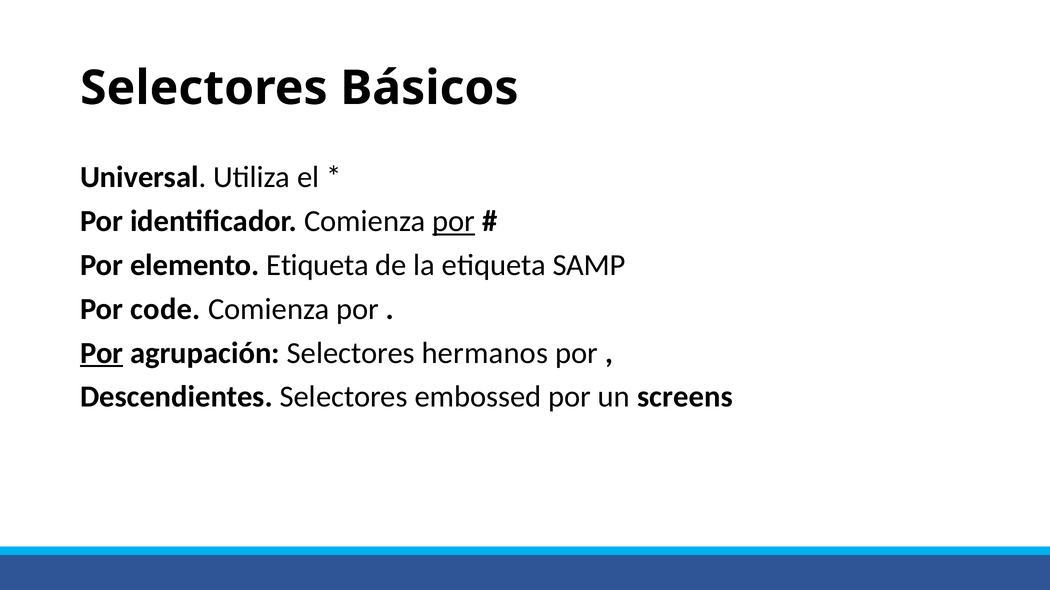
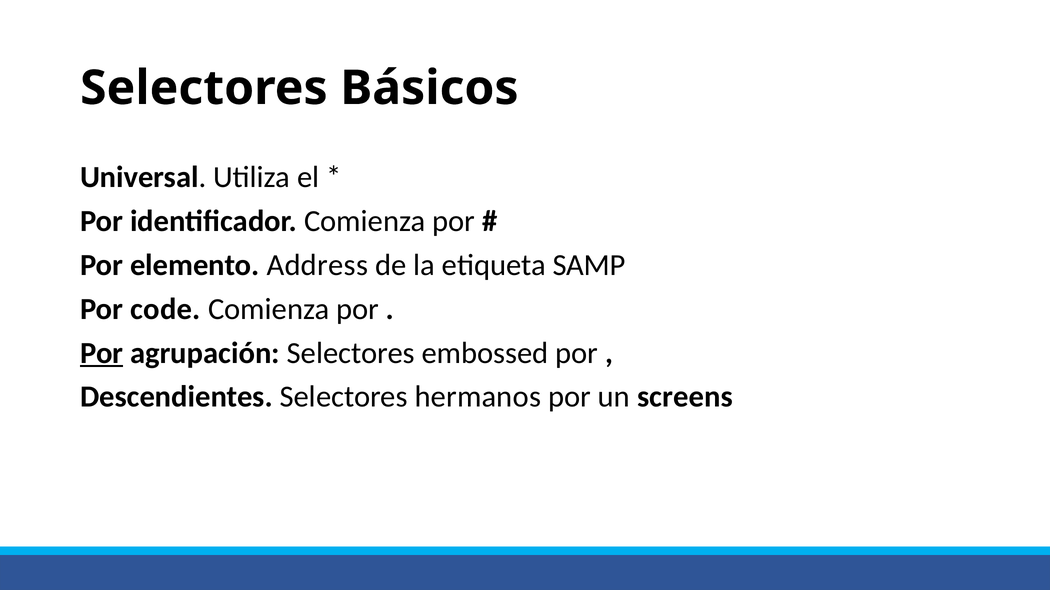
por at (454, 221) underline: present -> none
elemento Etiqueta: Etiqueta -> Address
hermanos: hermanos -> embossed
embossed: embossed -> hermanos
